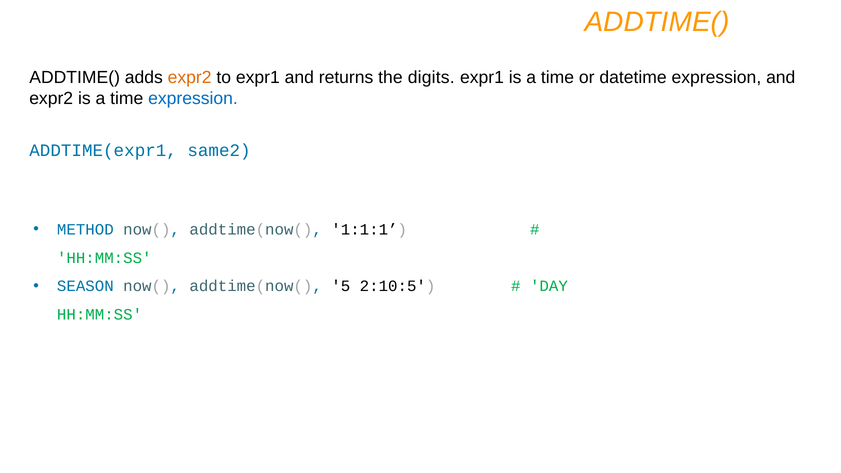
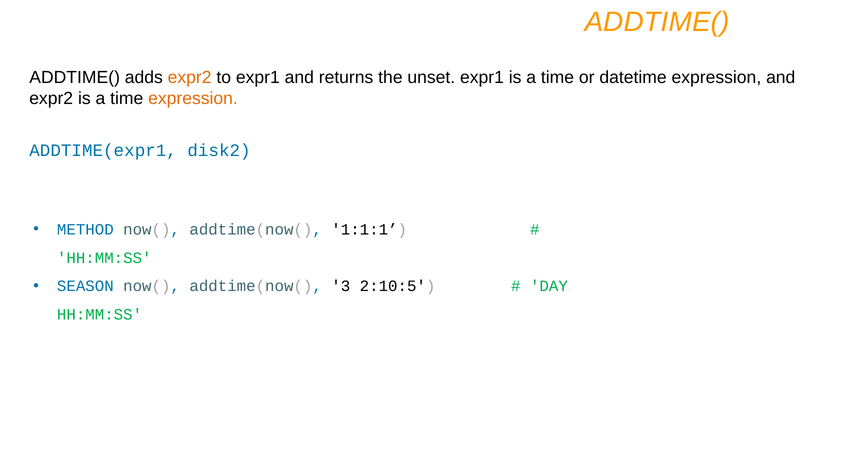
digits: digits -> unset
expression at (193, 98) colour: blue -> orange
same2: same2 -> disk2
5: 5 -> 3
